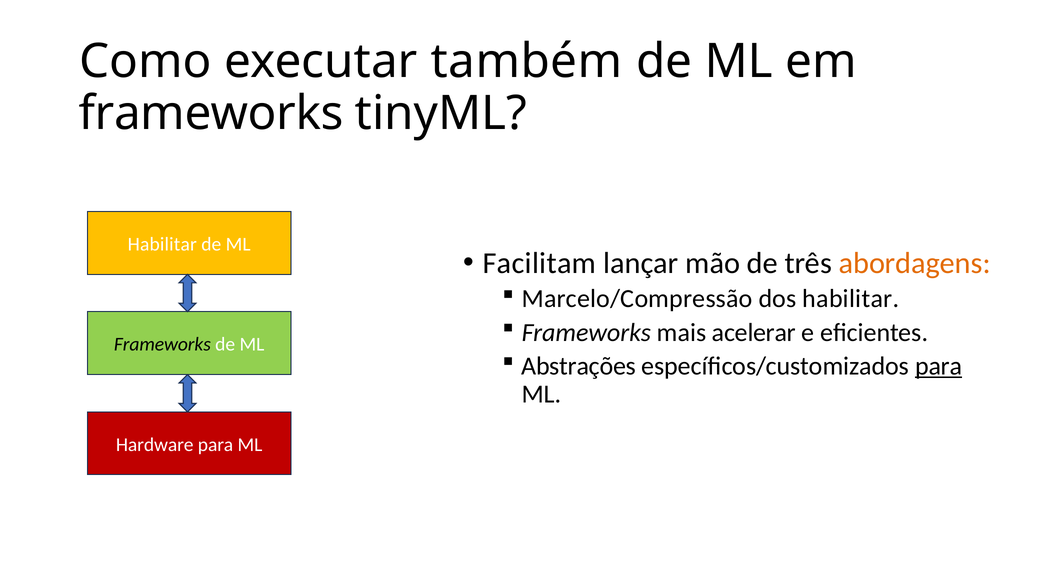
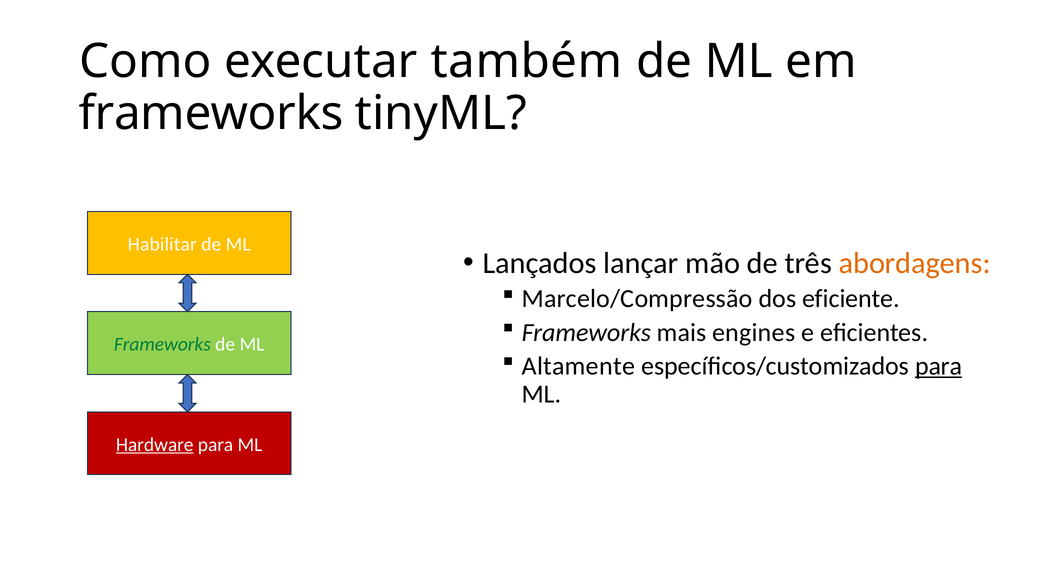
Facilitam: Facilitam -> Lançados
dos habilitar: habilitar -> eficiente
acelerar: acelerar -> engines
Frameworks at (162, 344) colour: black -> green
Abstrações: Abstrações -> Altamente
Hardware underline: none -> present
